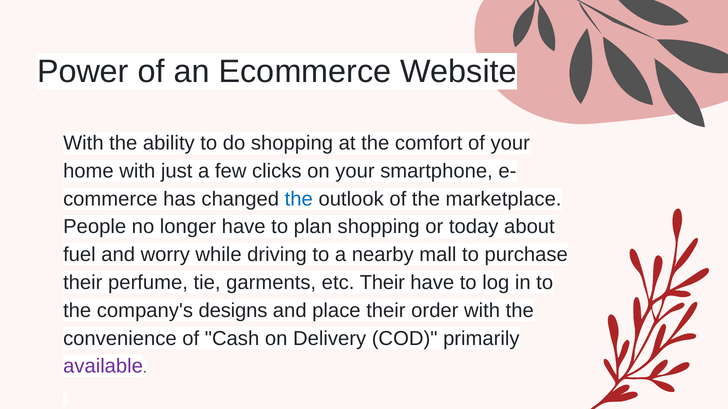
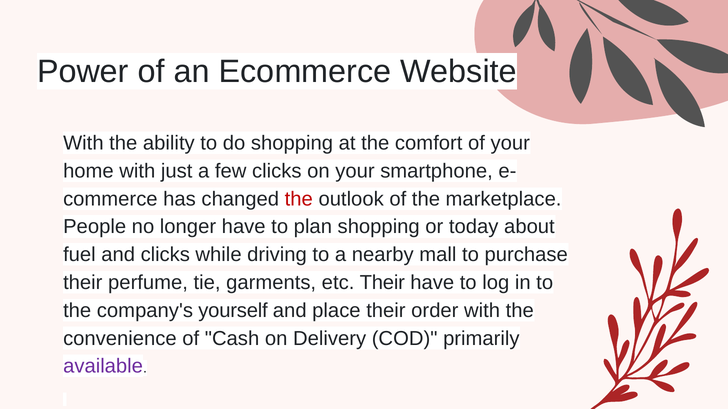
the at (299, 199) colour: blue -> red
and worry: worry -> clicks
designs: designs -> yourself
